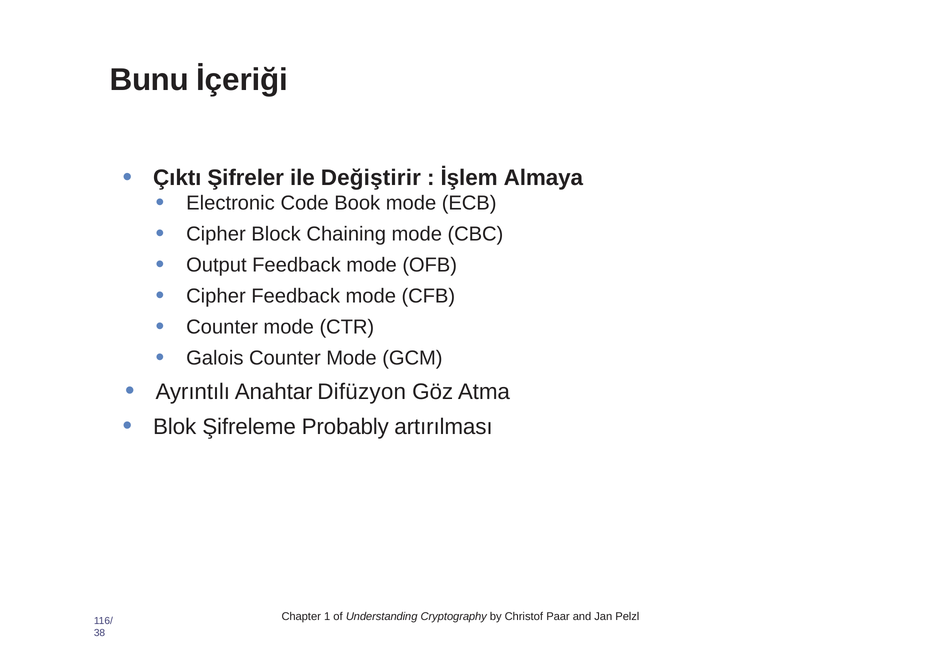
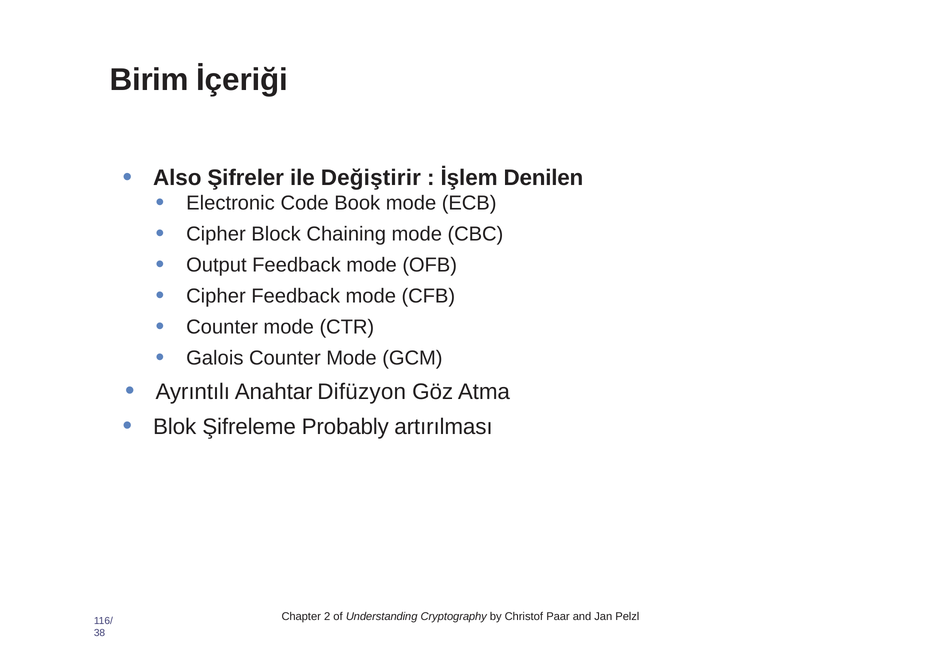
Bunu: Bunu -> Birim
Çıktı: Çıktı -> Also
Almaya: Almaya -> Denilen
1: 1 -> 2
